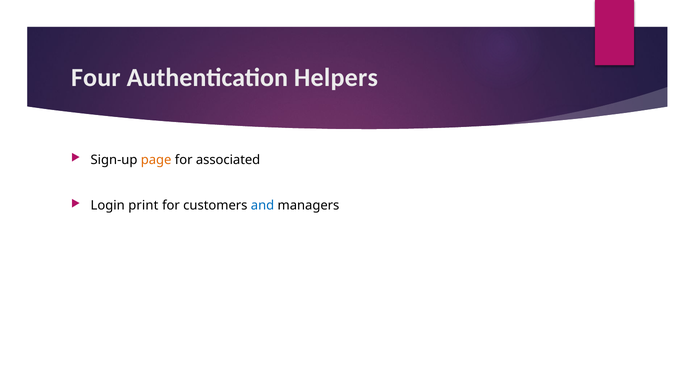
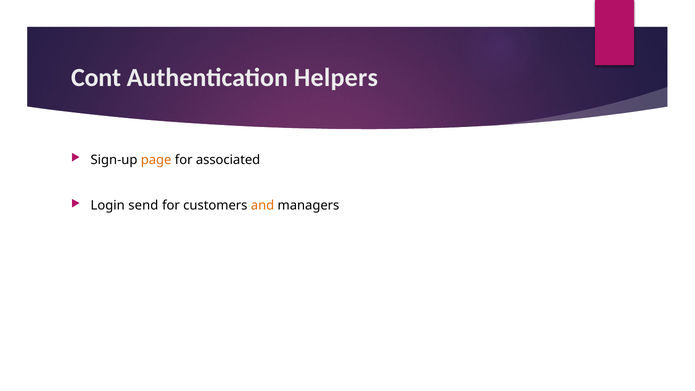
Four: Four -> Cont
print: print -> send
and colour: blue -> orange
